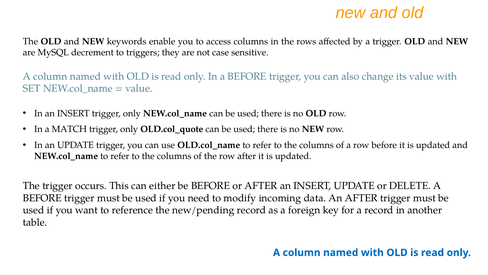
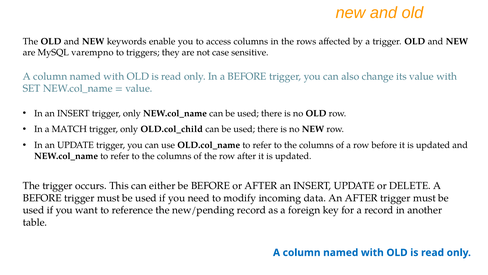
decrement: decrement -> varempno
OLD.col_quote: OLD.col_quote -> OLD.col_child
